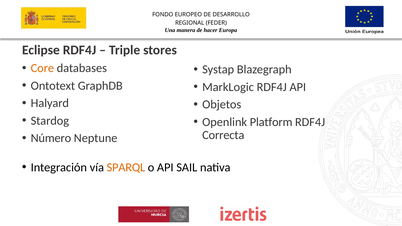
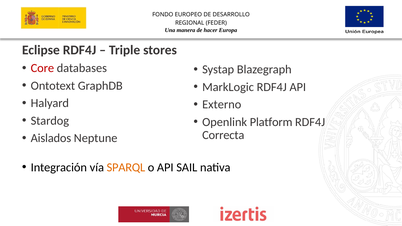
Core colour: orange -> red
Objetos: Objetos -> Externo
Número: Número -> Aislados
